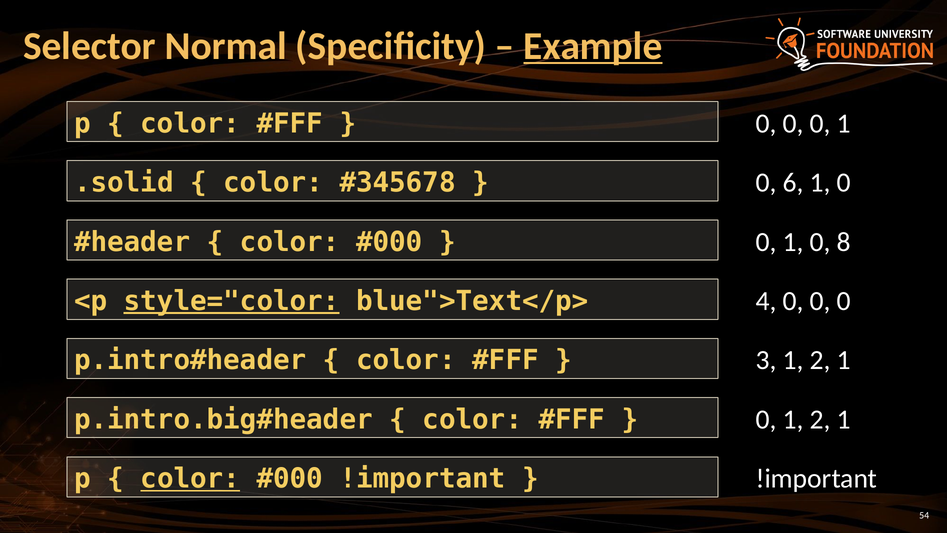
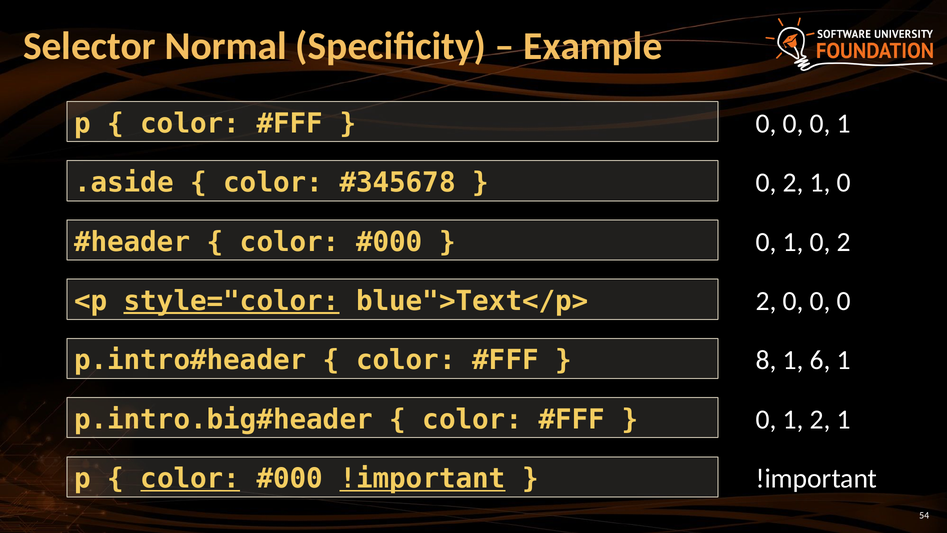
Example underline: present -> none
.solid: .solid -> .aside
6 at (793, 183): 6 -> 2
1 0 8: 8 -> 2
blue">Text</p> 4: 4 -> 2
3: 3 -> 8
2 at (820, 360): 2 -> 6
!important at (423, 479) underline: none -> present
